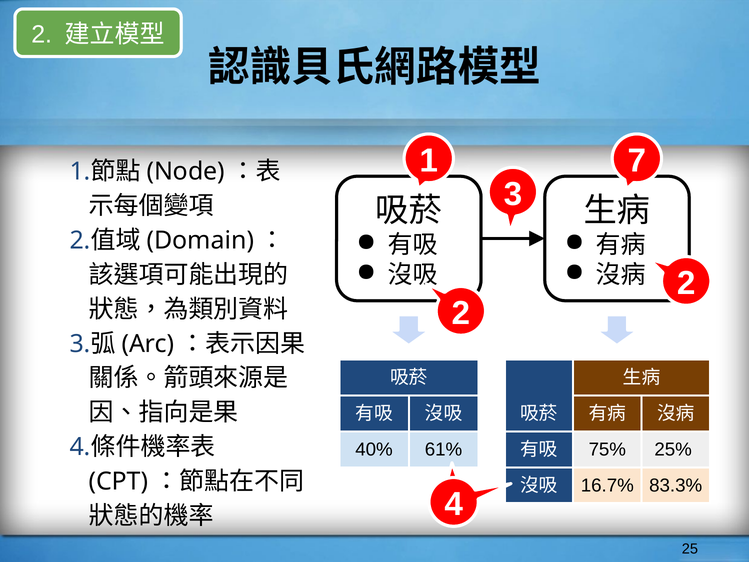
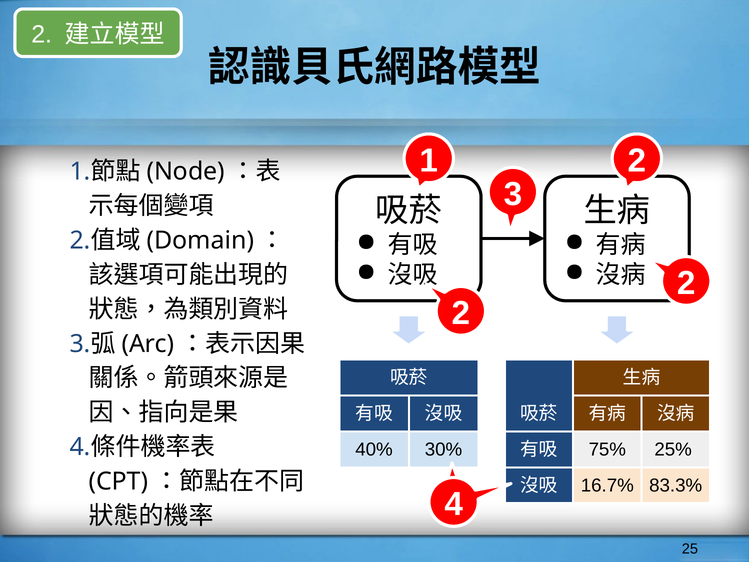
1 7: 7 -> 2
61%: 61% -> 30%
